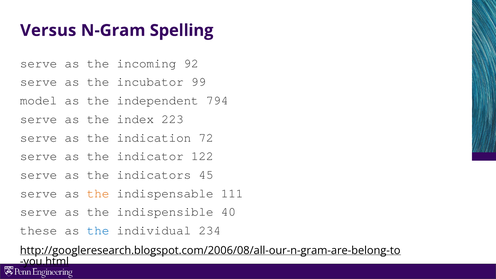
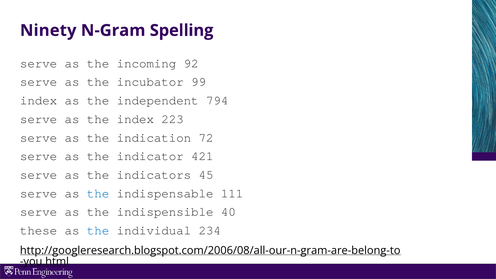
Versus: Versus -> Ninety
model at (39, 100): model -> index
122: 122 -> 421
the at (98, 193) colour: orange -> blue
